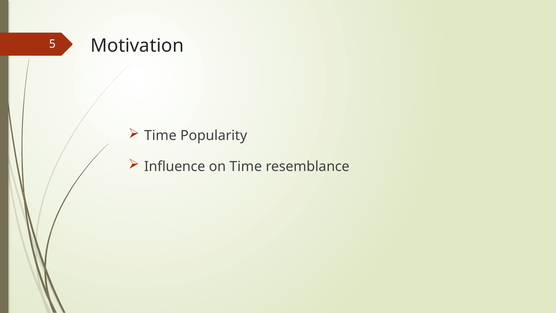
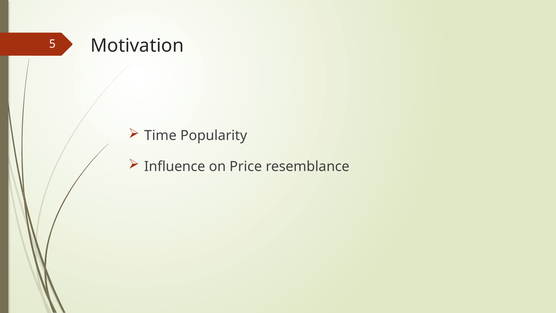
on Time: Time -> Price
